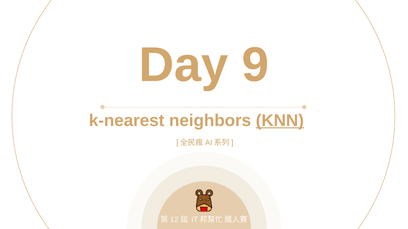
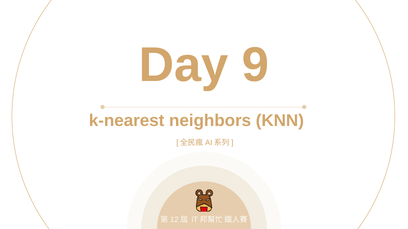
KNN underline: present -> none
